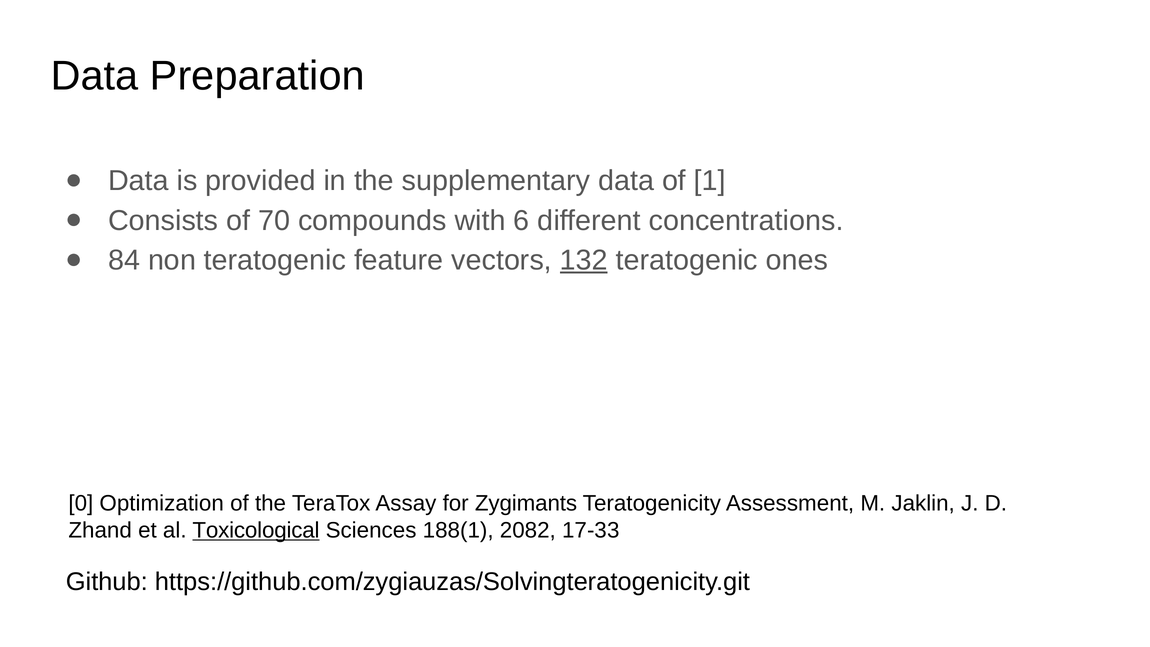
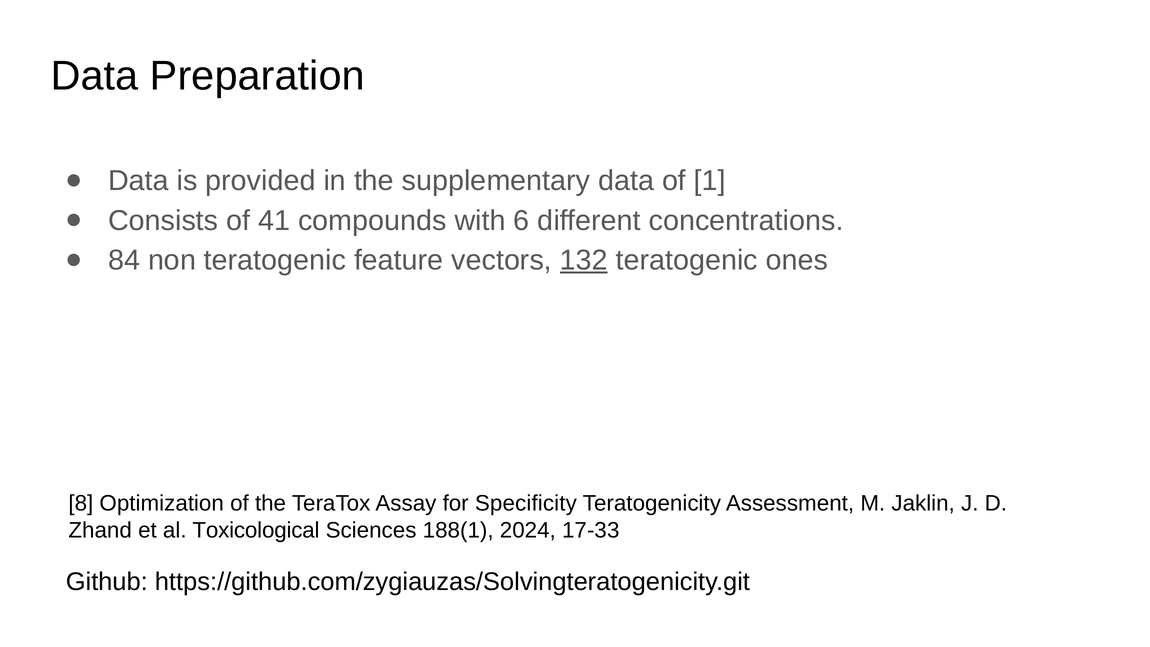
70: 70 -> 41
0: 0 -> 8
Zygimants: Zygimants -> Specificity
Toxicological underline: present -> none
2082: 2082 -> 2024
